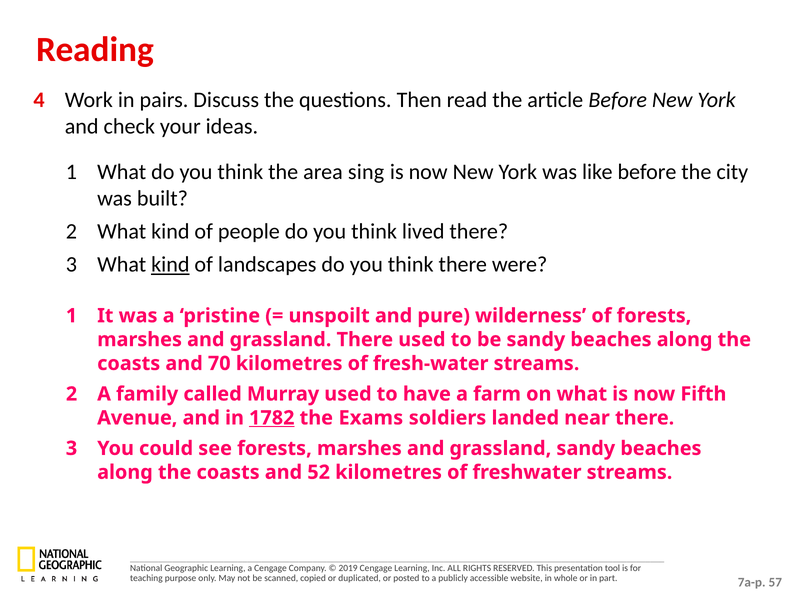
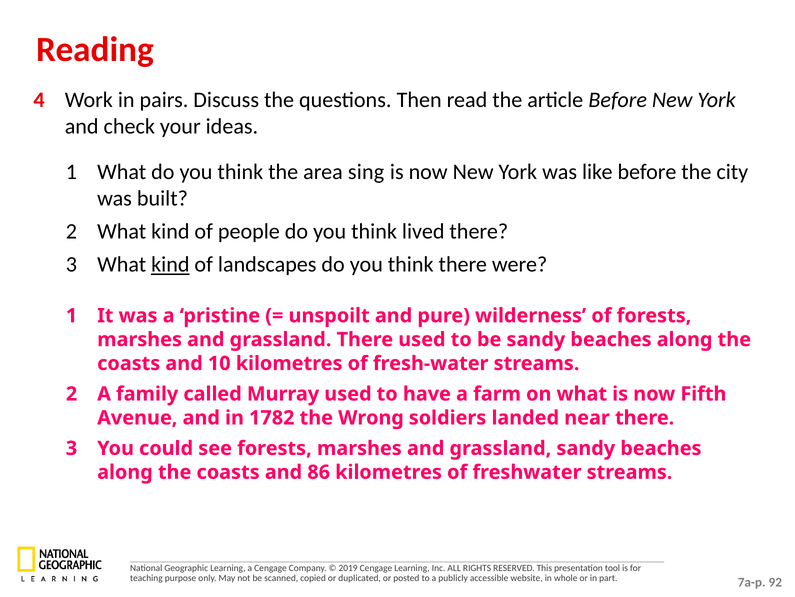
70: 70 -> 10
1782 underline: present -> none
Exams: Exams -> Wrong
52: 52 -> 86
57: 57 -> 92
